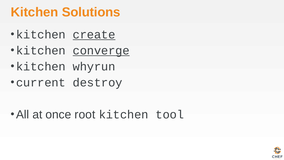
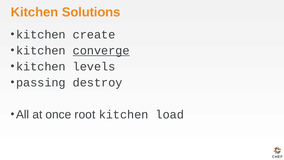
create underline: present -> none
whyrun: whyrun -> levels
current: current -> passing
tool: tool -> load
